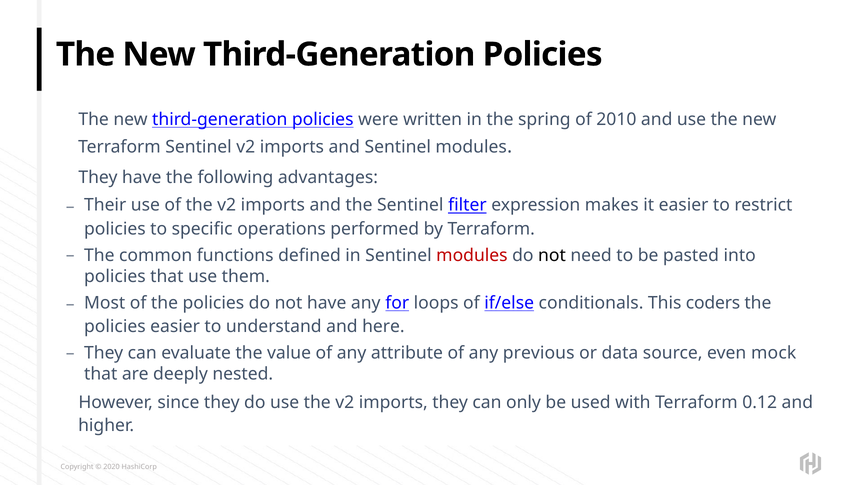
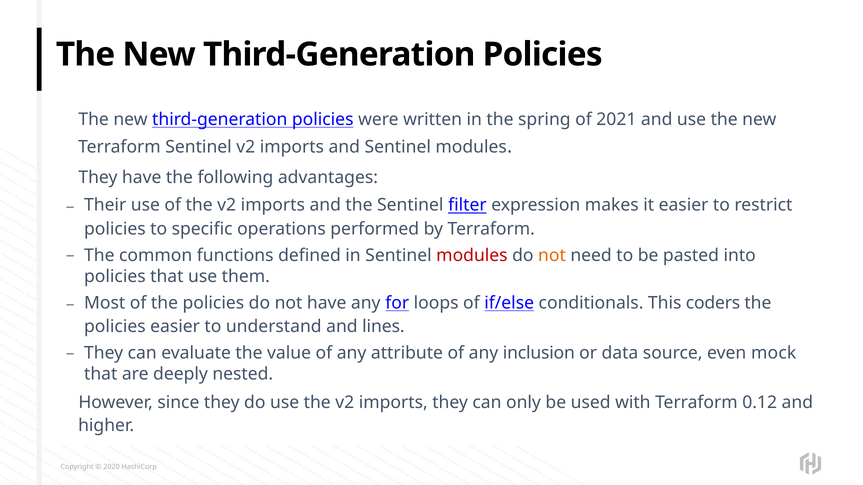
2010: 2010 -> 2021
not at (552, 256) colour: black -> orange
here: here -> lines
previous: previous -> inclusion
